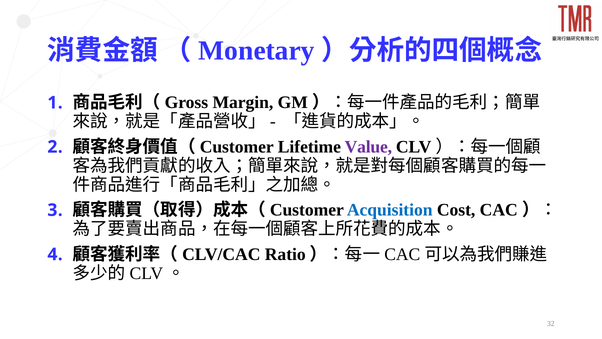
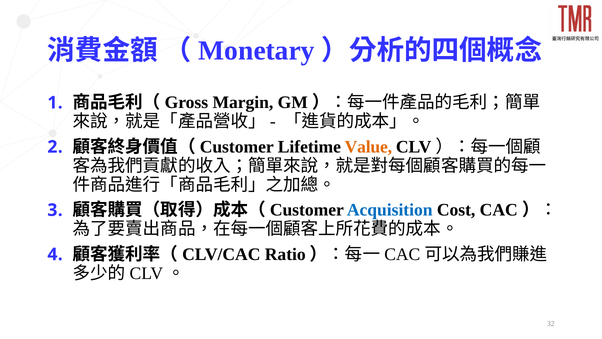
Value colour: purple -> orange
